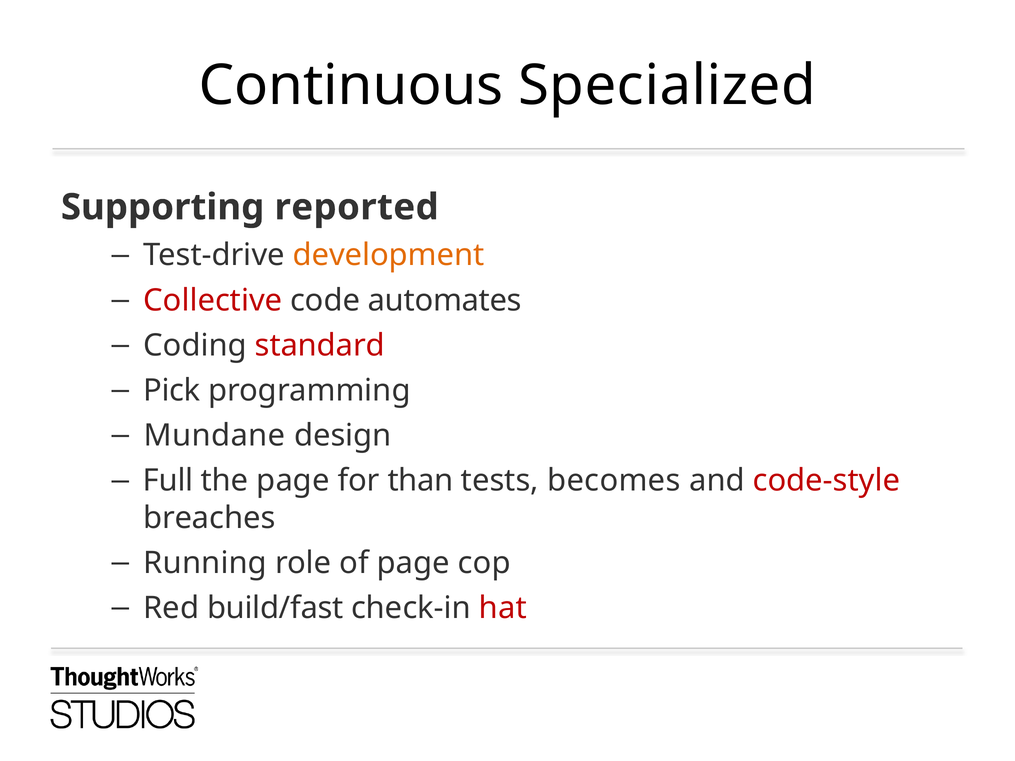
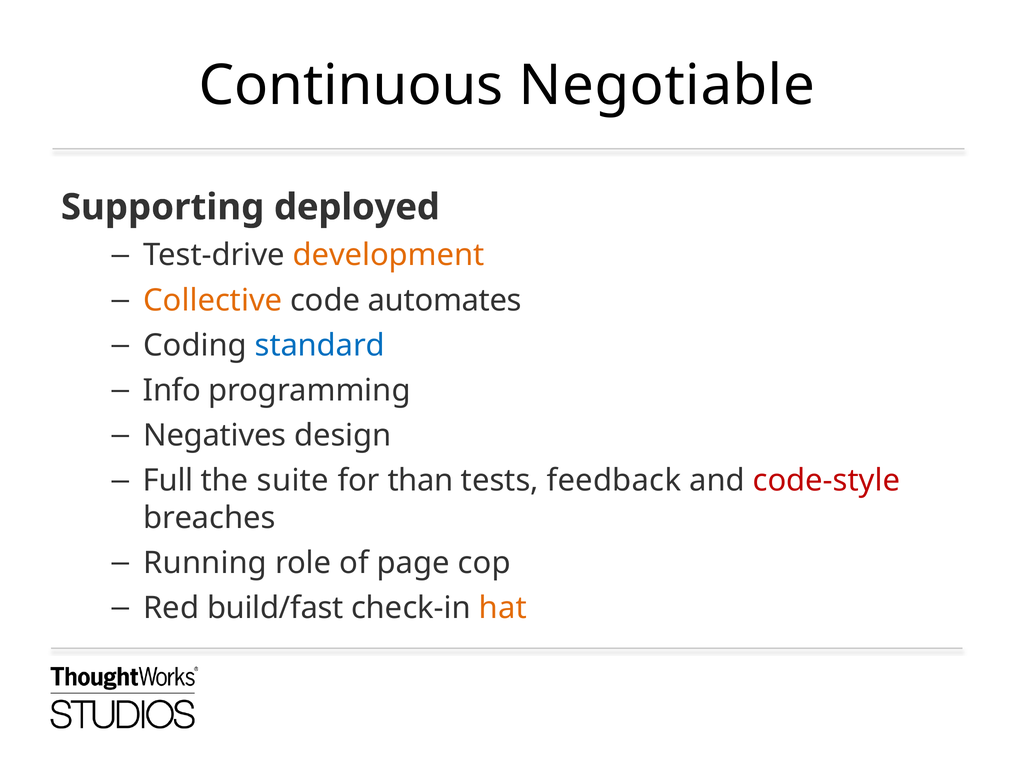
Specialized: Specialized -> Negotiable
reported: reported -> deployed
Collective colour: red -> orange
standard colour: red -> blue
Pick: Pick -> Info
Mundane: Mundane -> Negatives
the page: page -> suite
becomes: becomes -> feedback
hat colour: red -> orange
